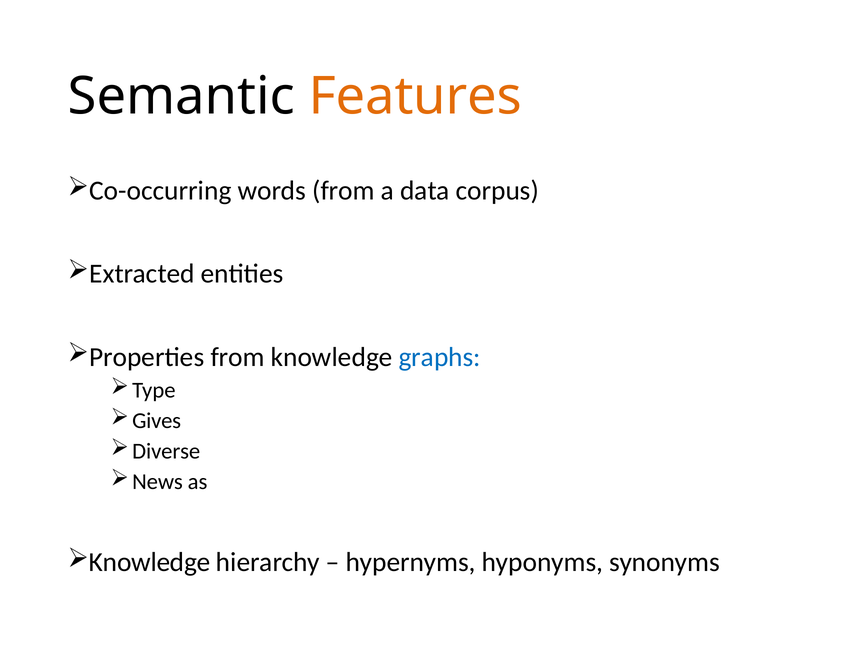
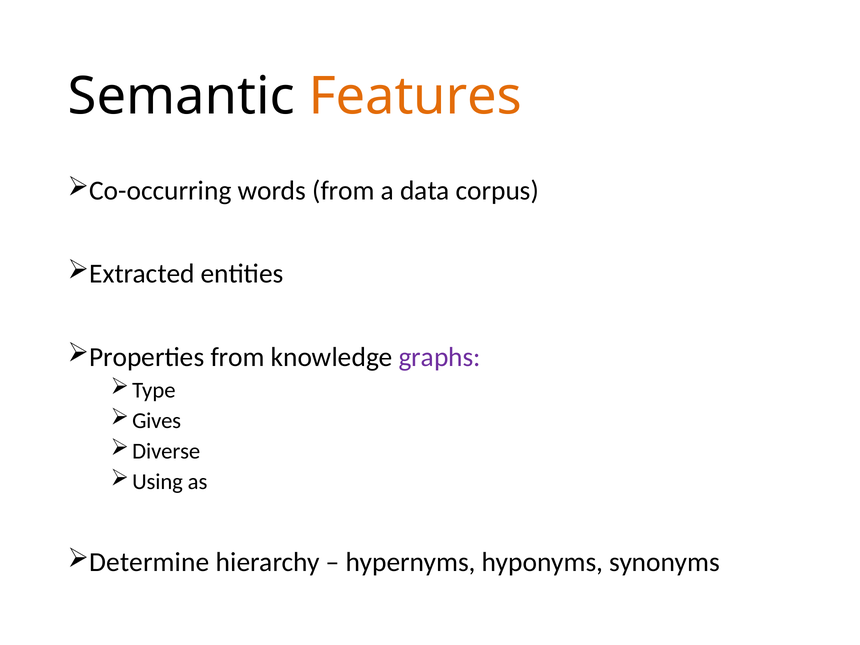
graphs colour: blue -> purple
News: News -> Using
Knowledge at (150, 562): Knowledge -> Determine
